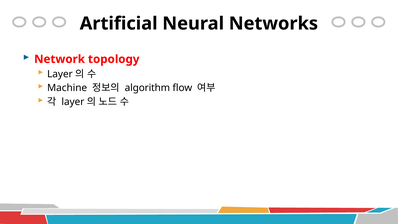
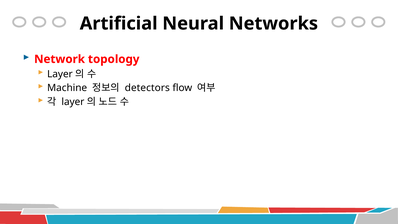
algorithm: algorithm -> detectors
